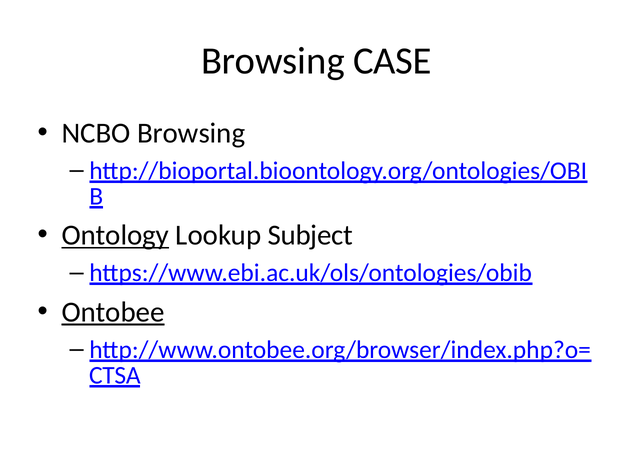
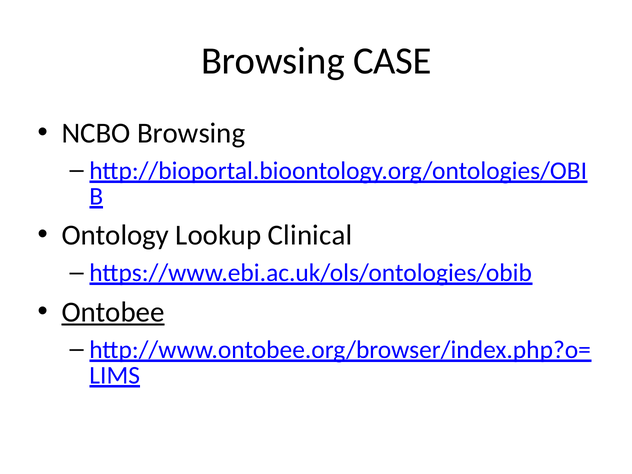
Ontology underline: present -> none
Subject: Subject -> Clinical
CTSA: CTSA -> LIMS
